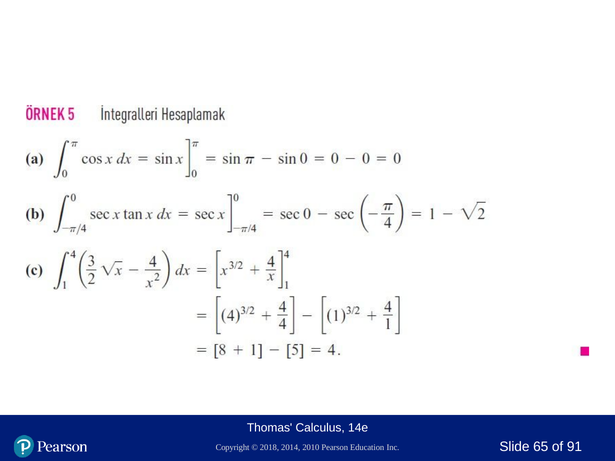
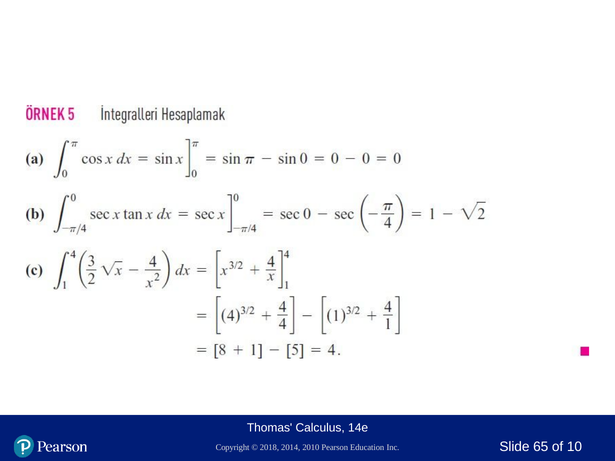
91: 91 -> 10
